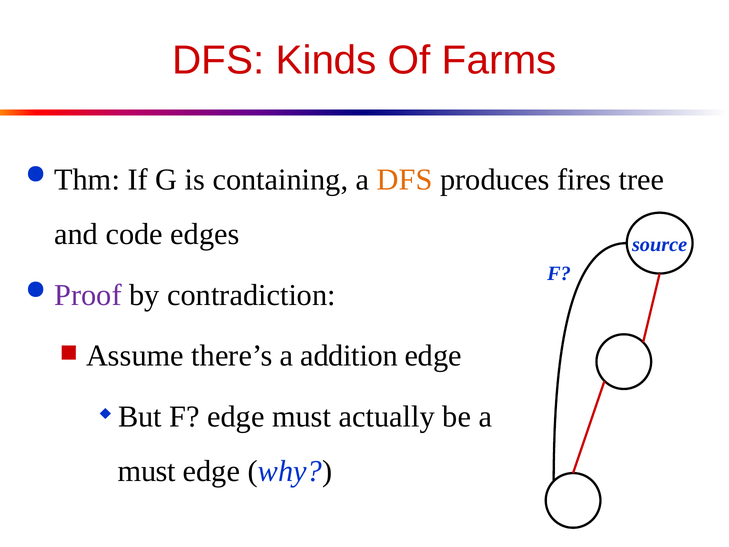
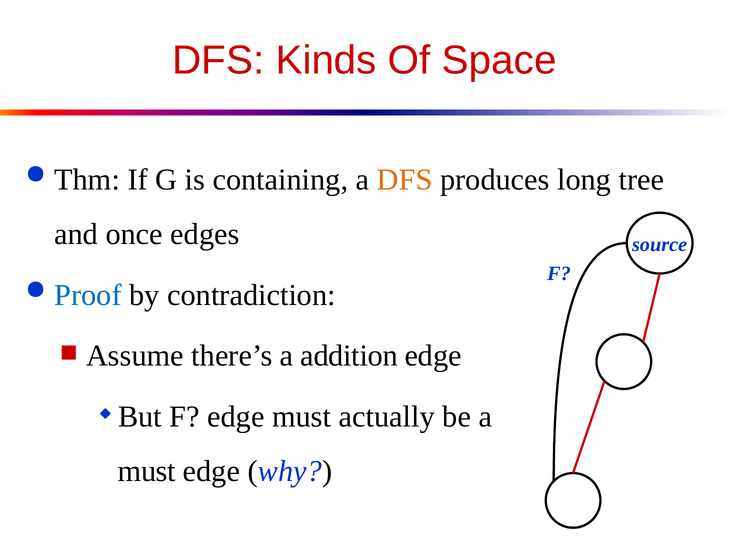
Farms: Farms -> Space
fires: fires -> long
code: code -> once
Proof colour: purple -> blue
